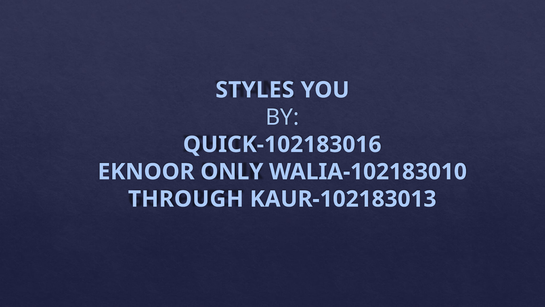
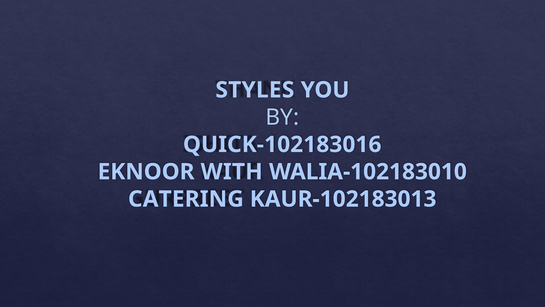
ONLY: ONLY -> WITH
THROUGH: THROUGH -> CATERING
